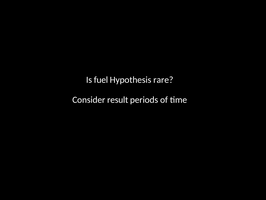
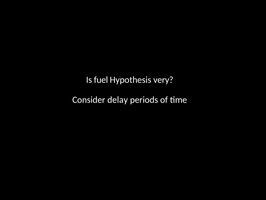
rare: rare -> very
result: result -> delay
